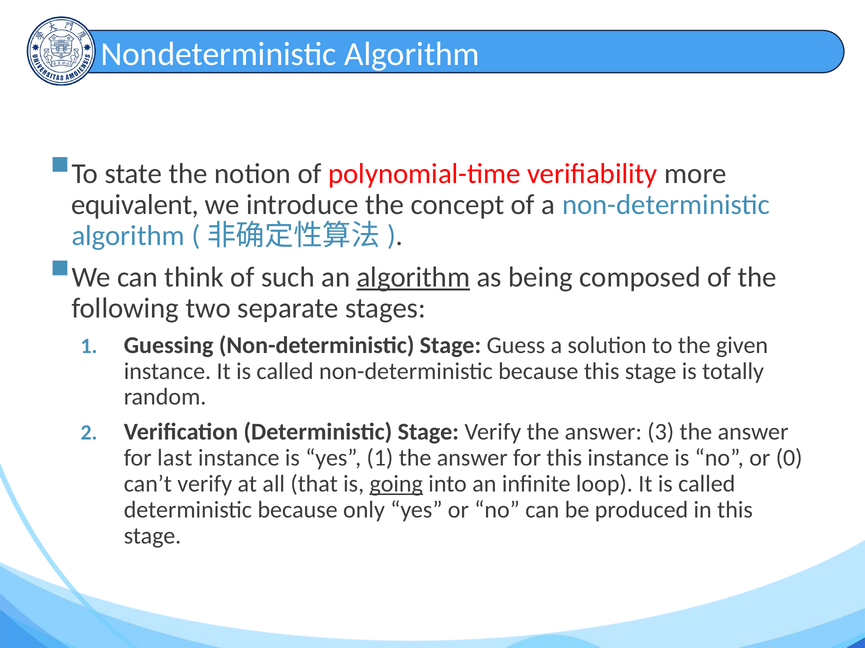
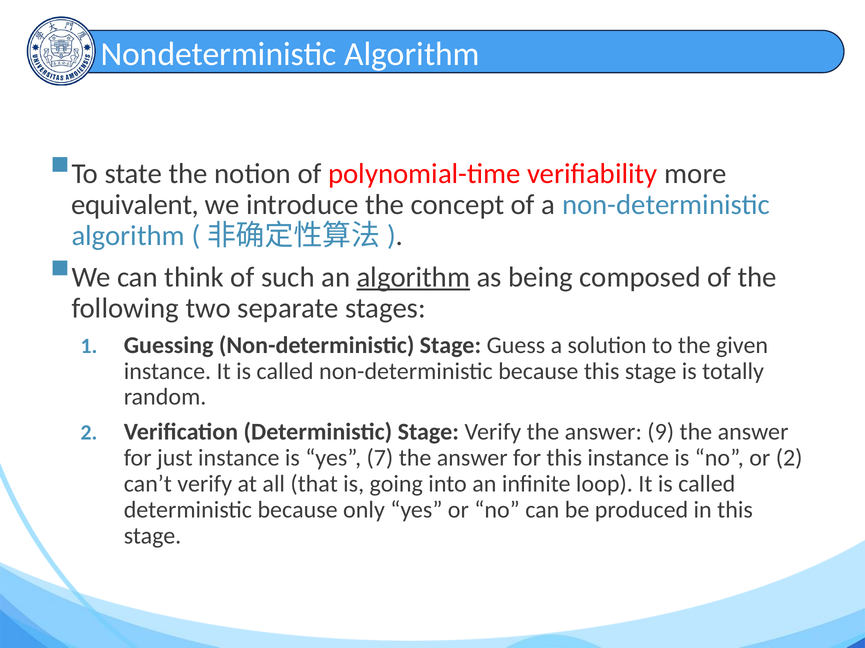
3: 3 -> 9
last: last -> just
yes 1: 1 -> 7
or 0: 0 -> 2
going underline: present -> none
